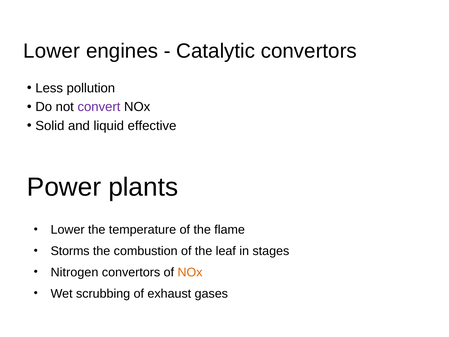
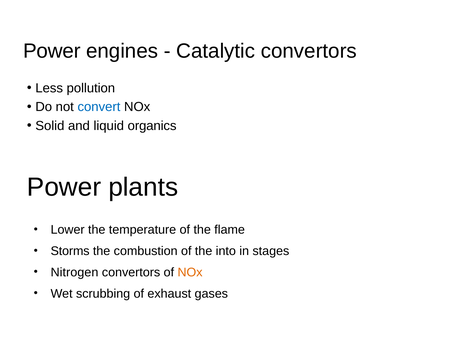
Lower at (52, 51): Lower -> Power
convert colour: purple -> blue
effective: effective -> organics
leaf: leaf -> into
